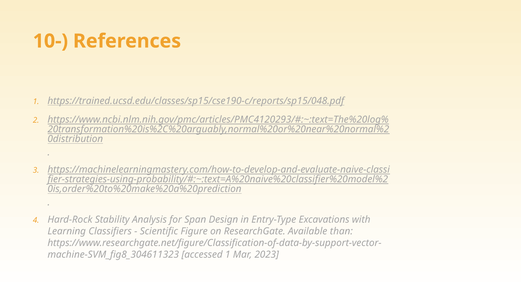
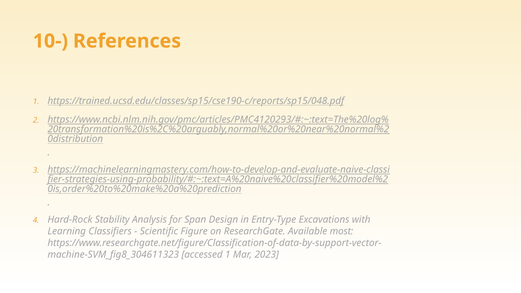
than: than -> most
